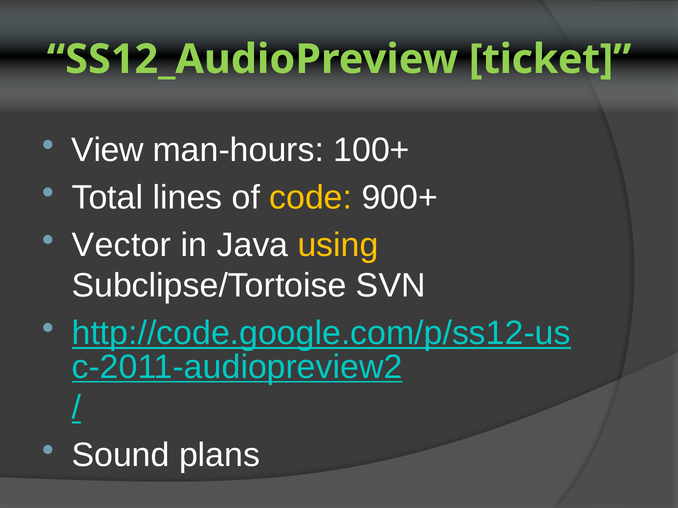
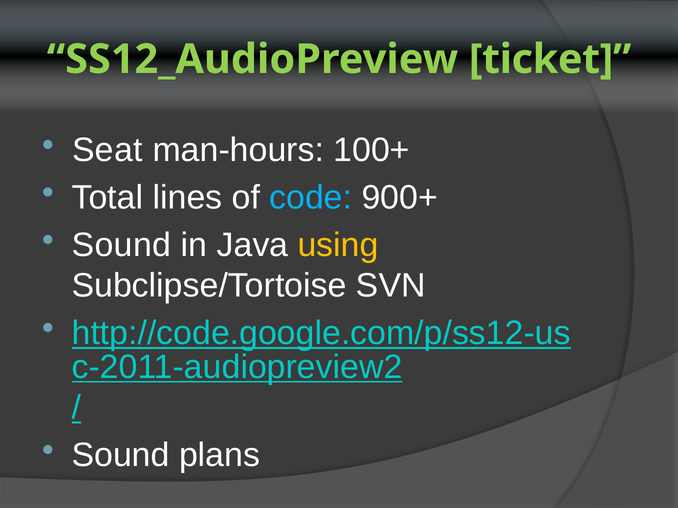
View: View -> Seat
code colour: yellow -> light blue
Vector at (121, 245): Vector -> Sound
